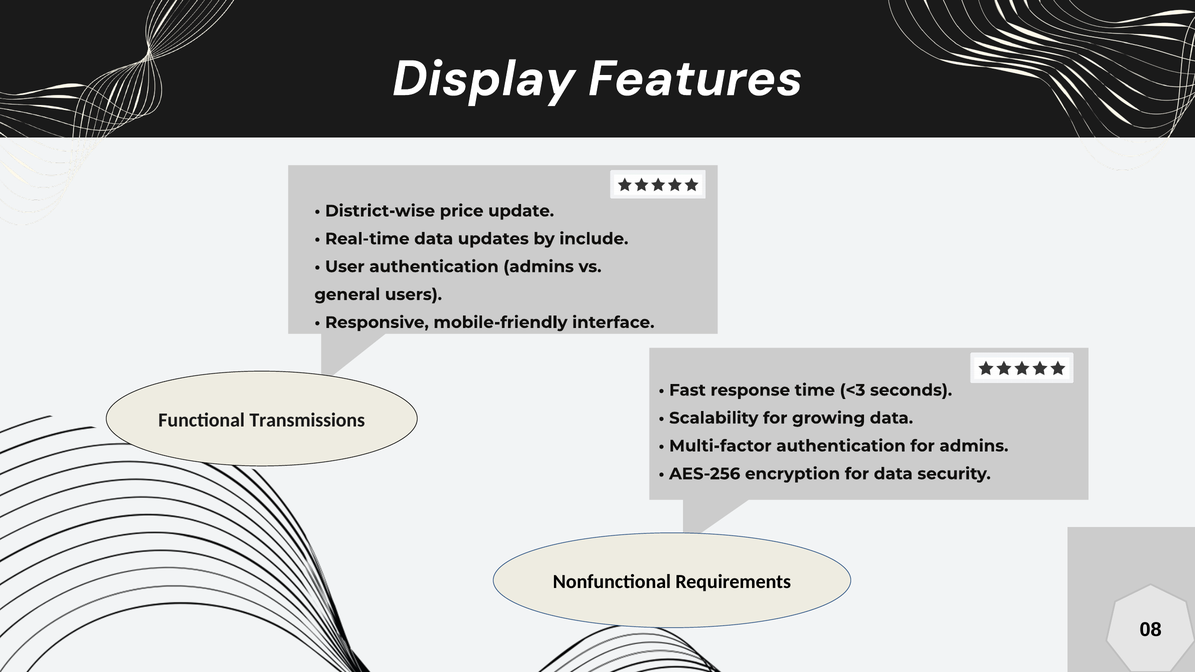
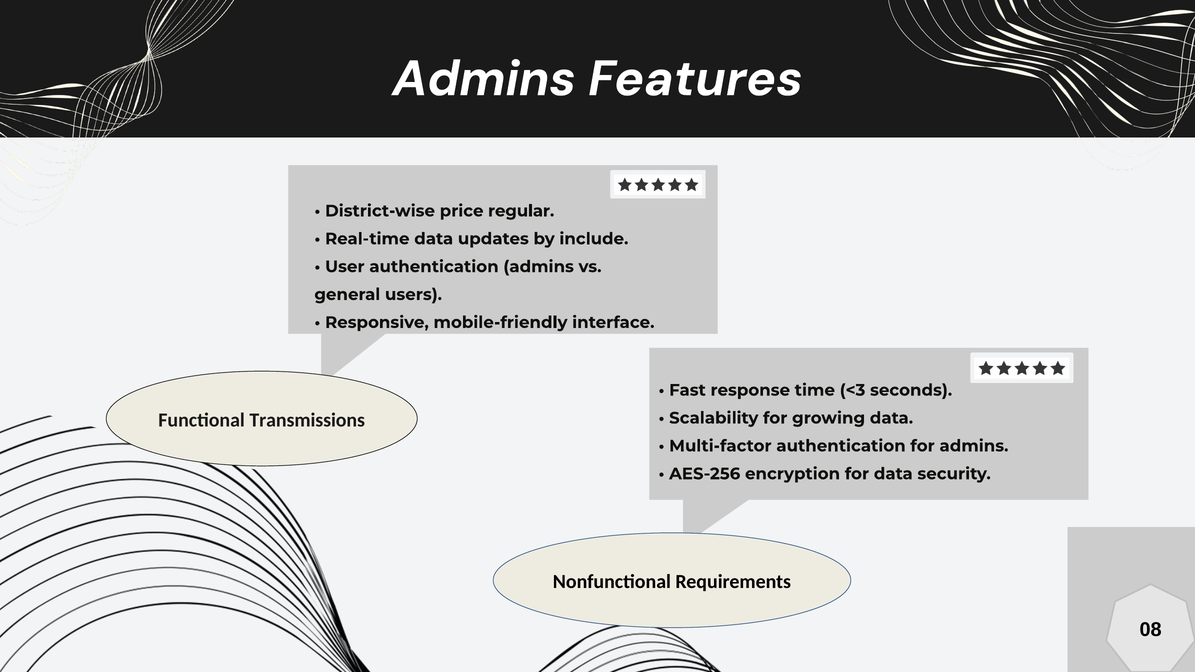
Display at (484, 79): Display -> Admins
update: update -> regular
